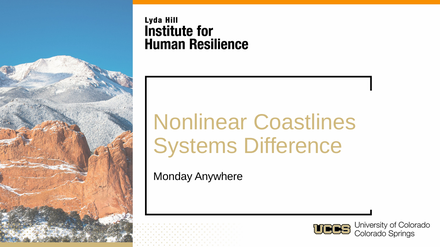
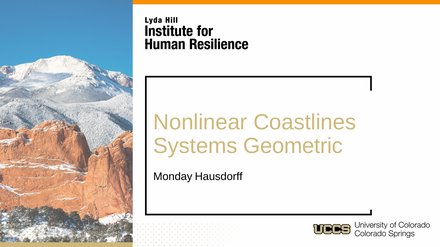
Difference: Difference -> Geometric
Anywhere: Anywhere -> Hausdorff
